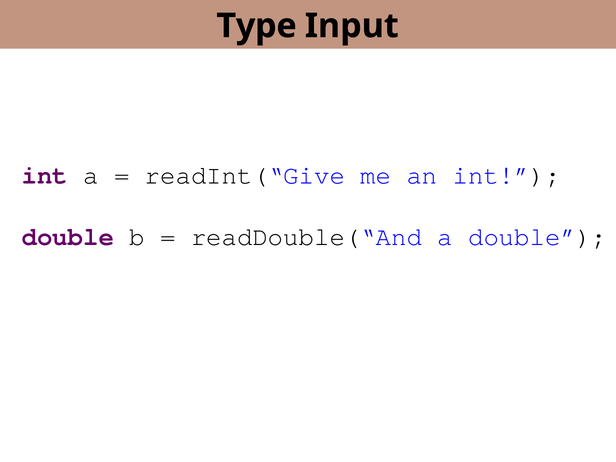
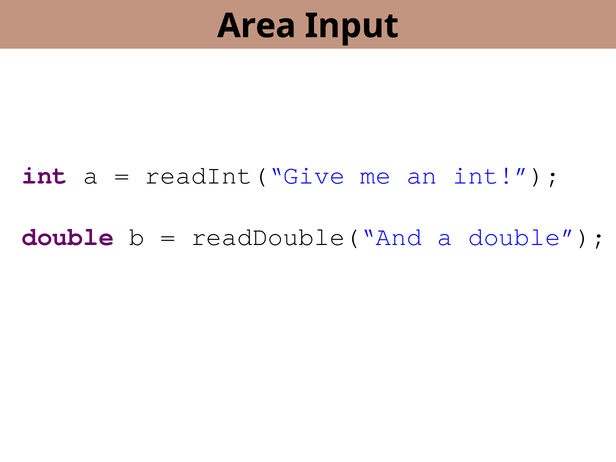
Type: Type -> Area
